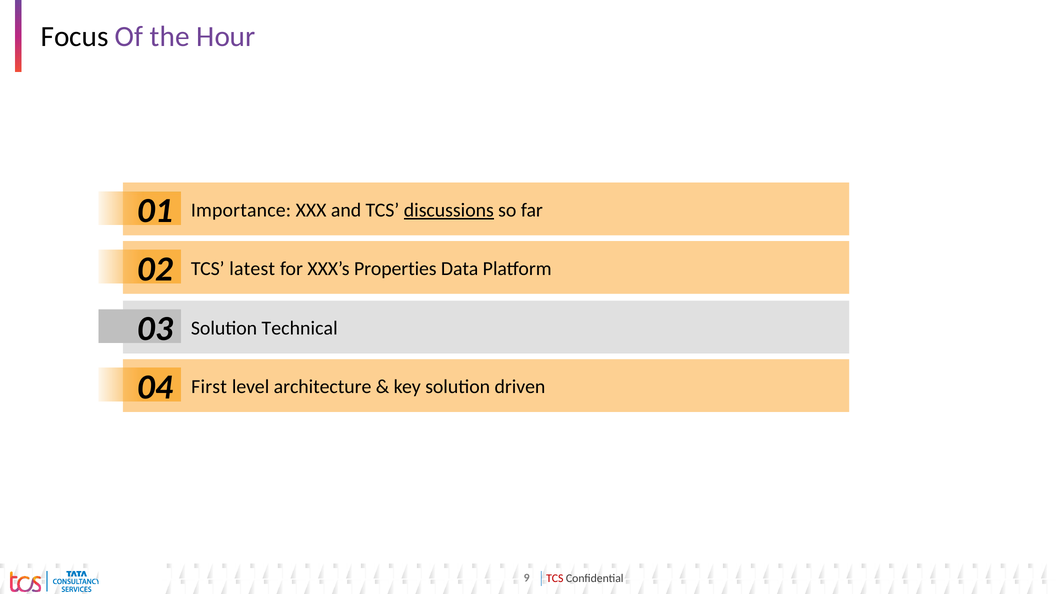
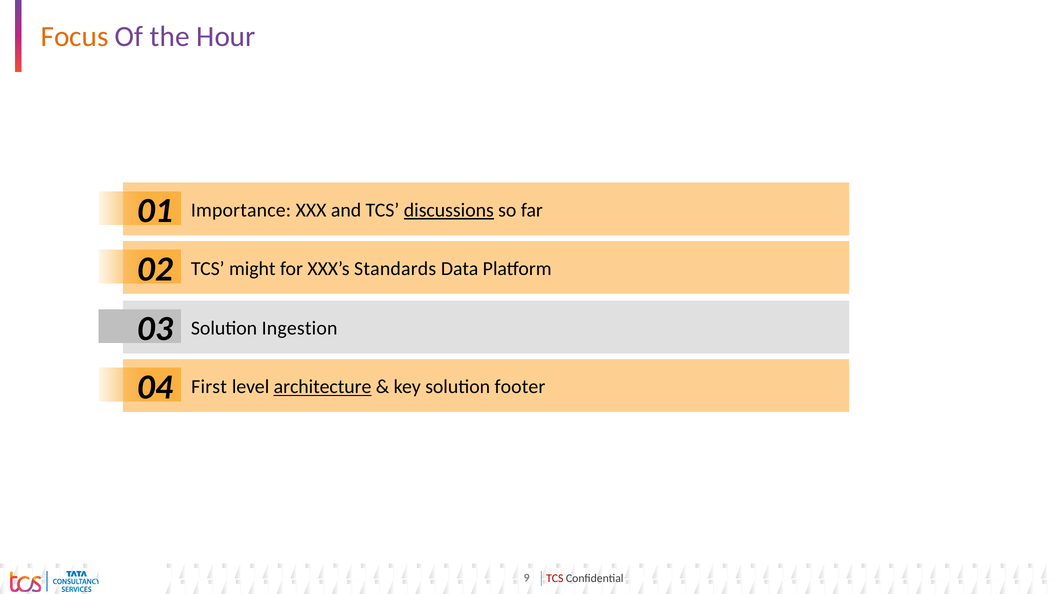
Focus colour: black -> orange
latest: latest -> might
Properties: Properties -> Standards
Technical: Technical -> Ingestion
architecture underline: none -> present
driven: driven -> footer
